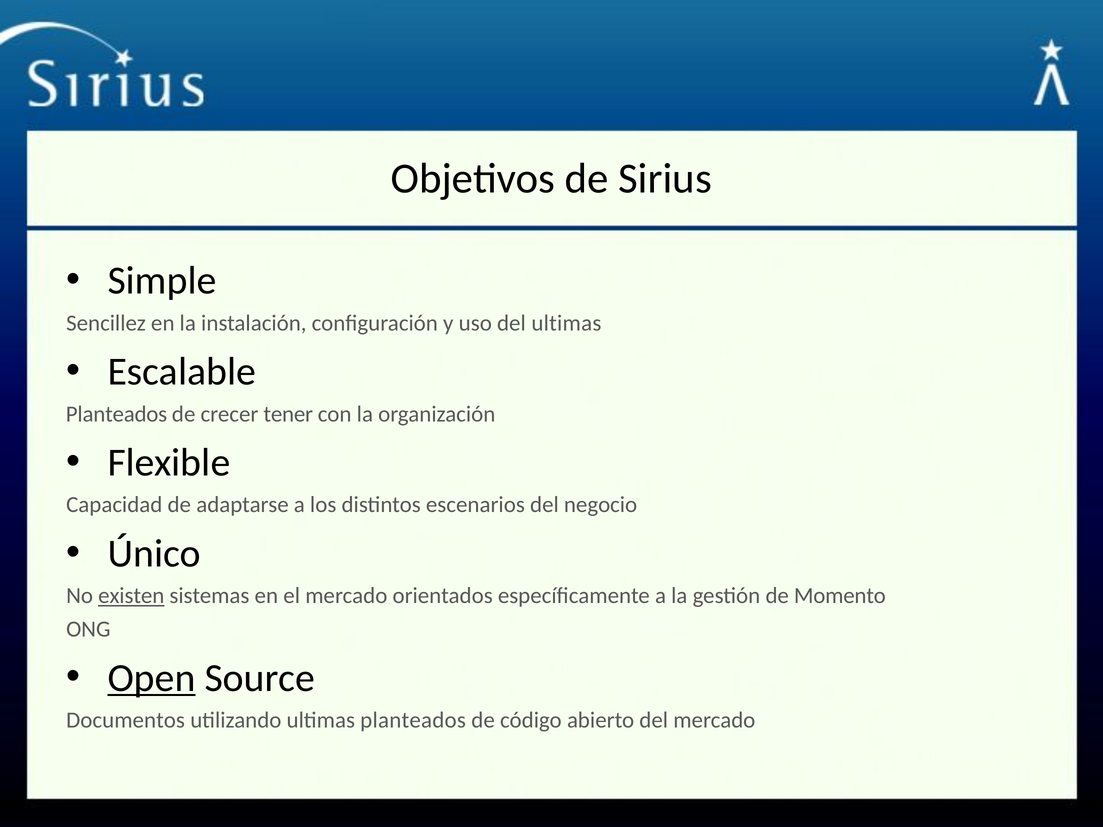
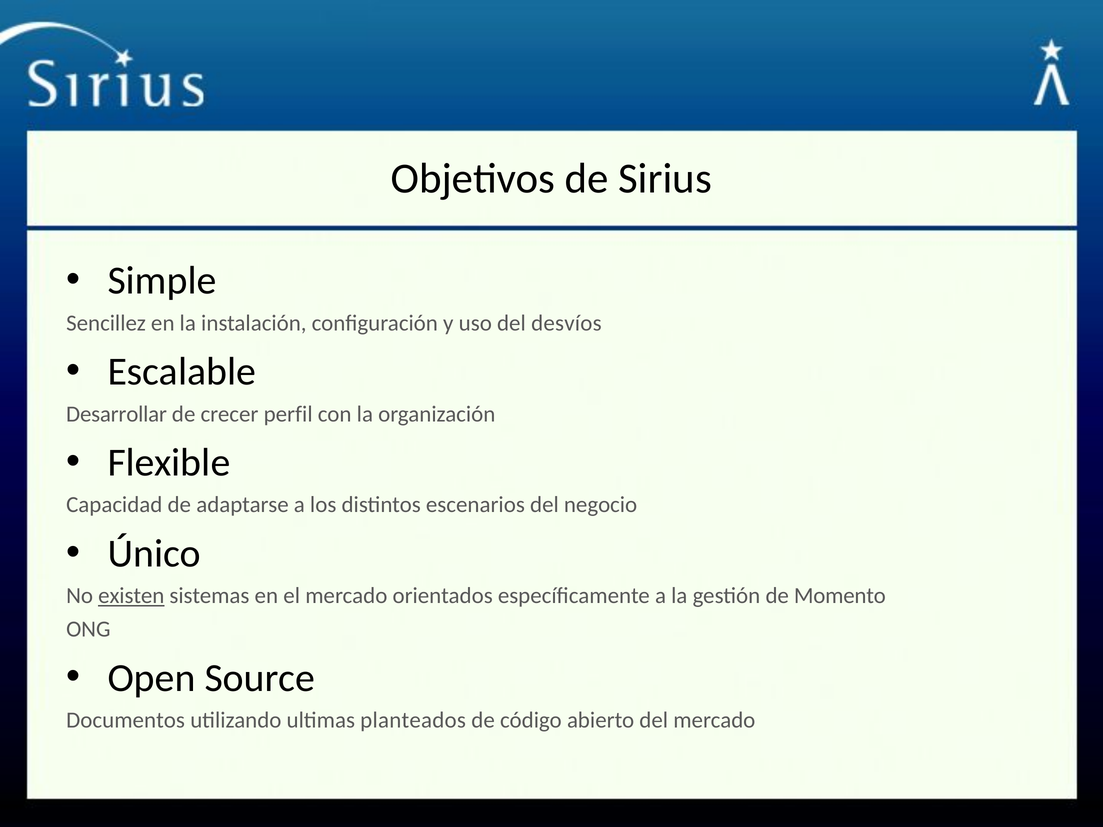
del ultimas: ultimas -> desvíos
Planteados at (117, 414): Planteados -> Desarrollar
tener: tener -> perfil
Open underline: present -> none
